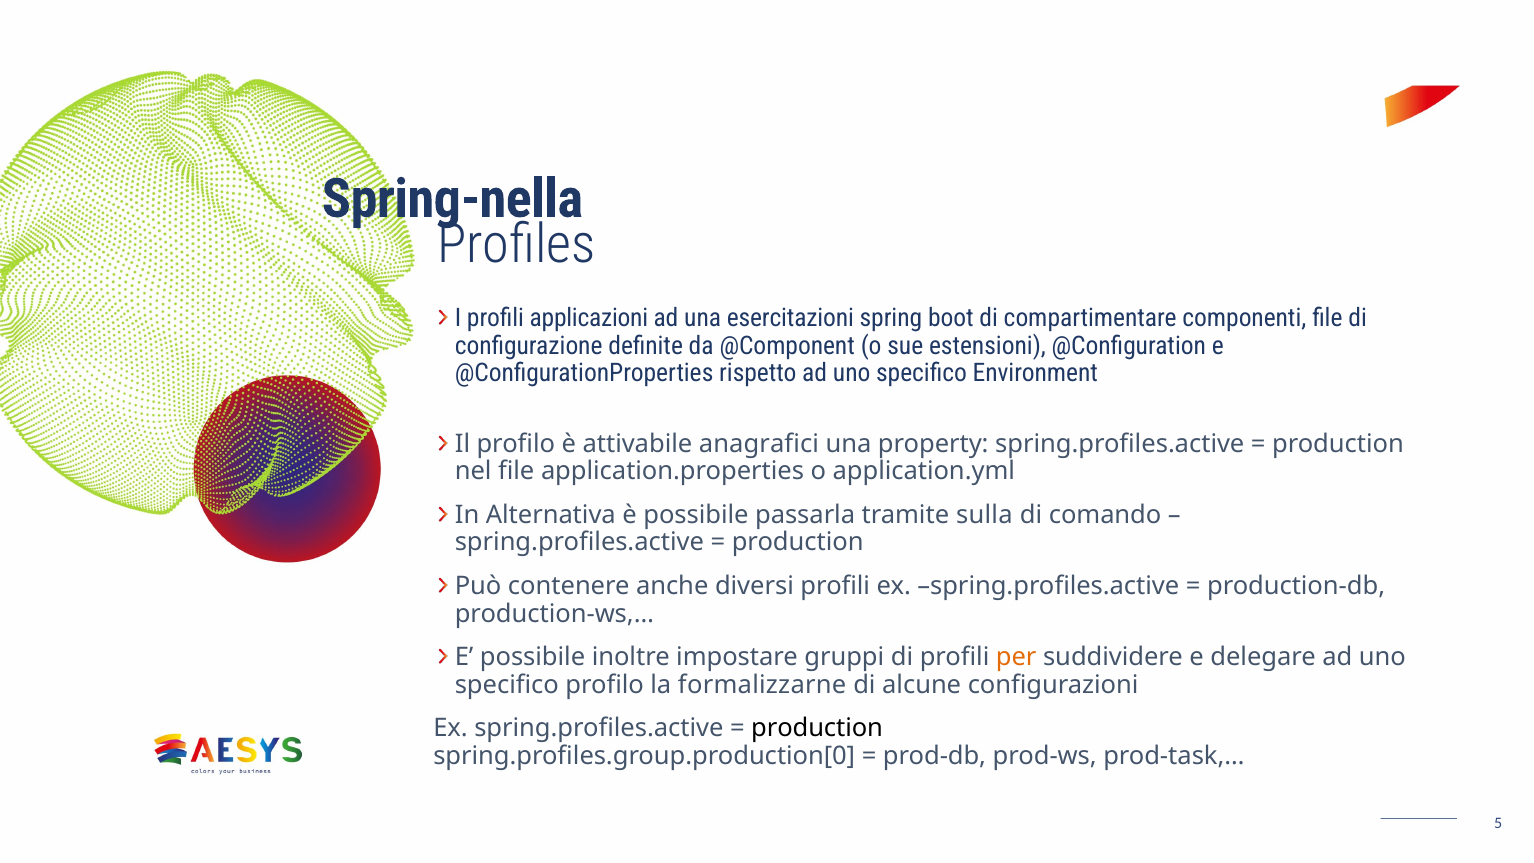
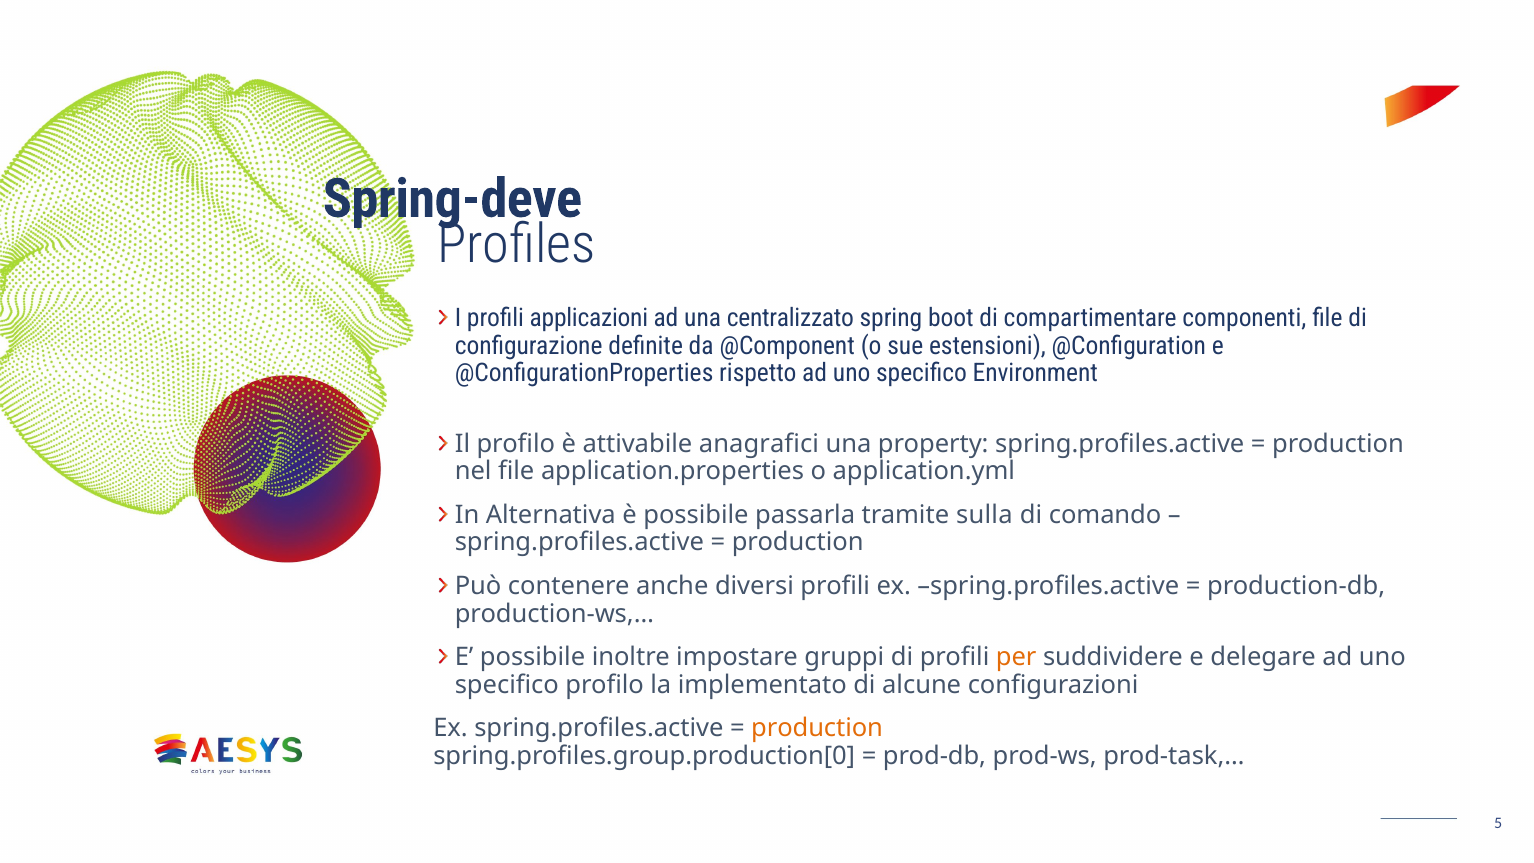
Spring-nella: Spring-nella -> Spring-deve
esercitazioni: esercitazioni -> centralizzato
formalizzarne: formalizzarne -> implementato
production at (817, 728) colour: black -> orange
